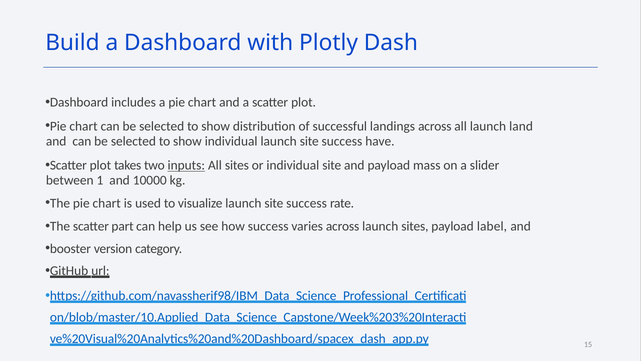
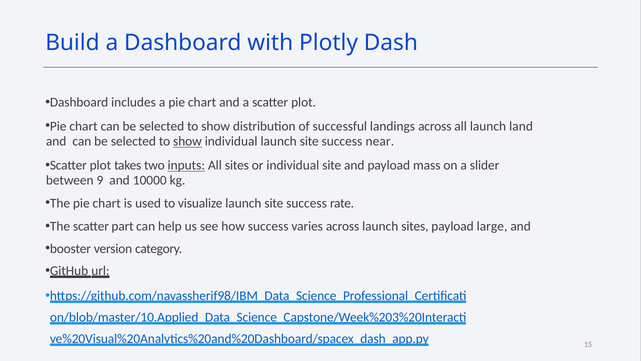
show at (187, 141) underline: none -> present
have: have -> near
1: 1 -> 9
label: label -> large
